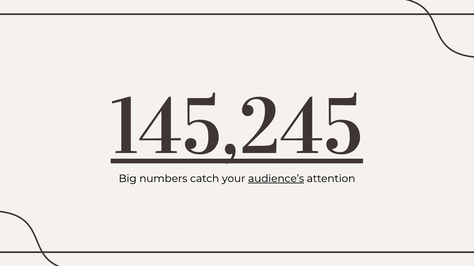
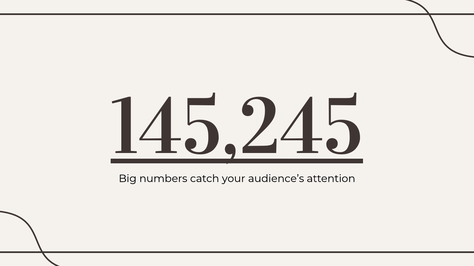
audience’s underline: present -> none
